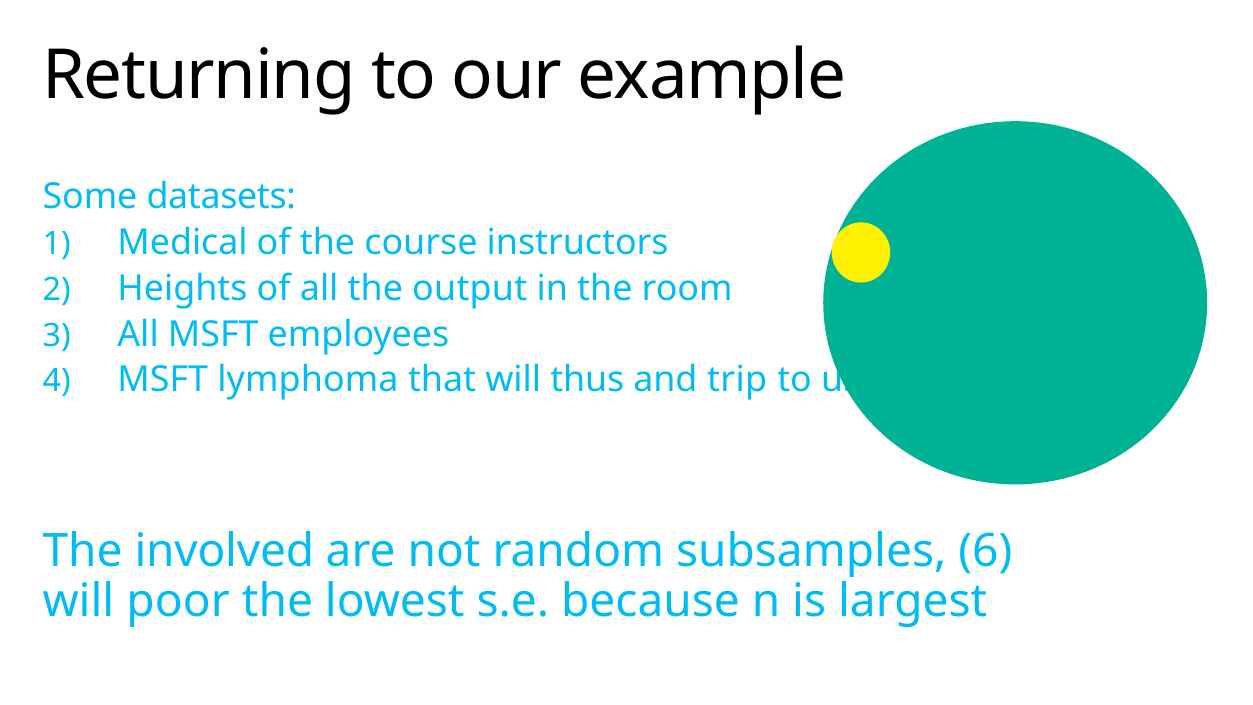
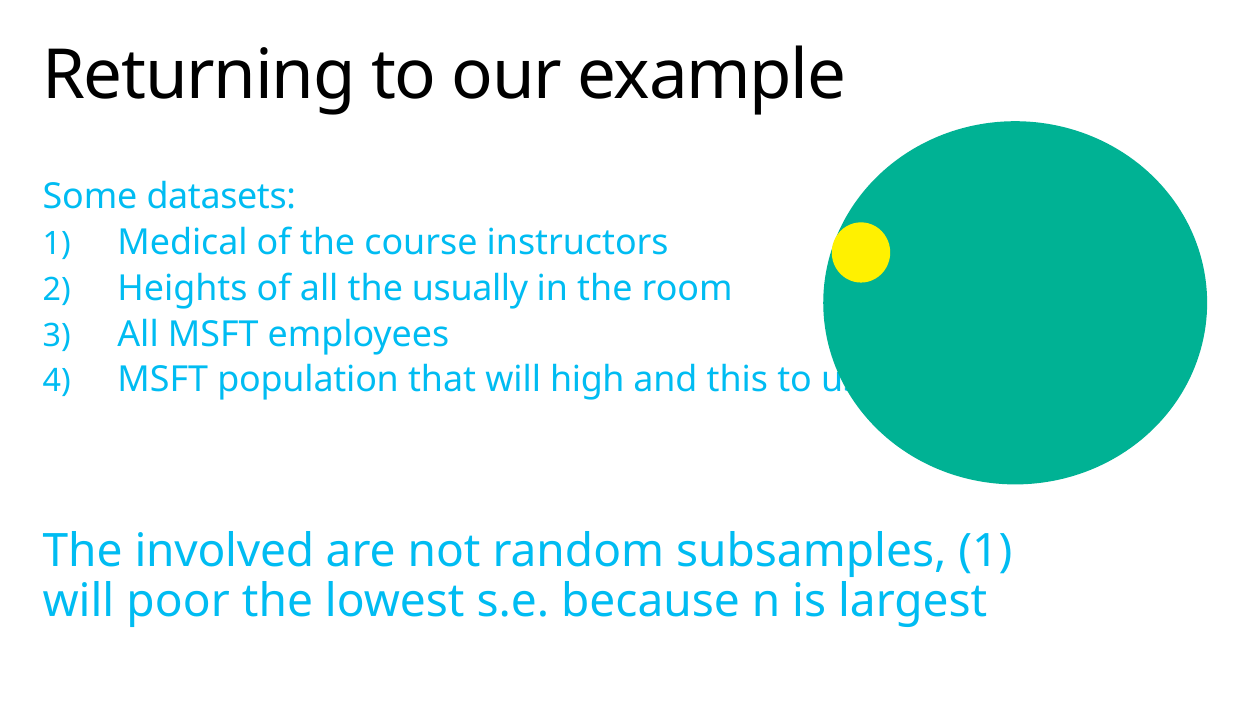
output: output -> usually
lymphoma: lymphoma -> population
thus: thus -> high
trip: trip -> this
subsamples 6: 6 -> 1
